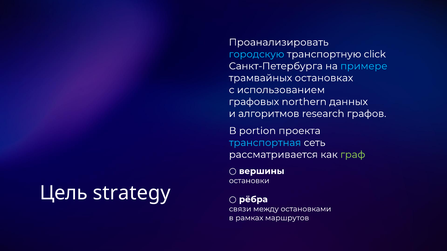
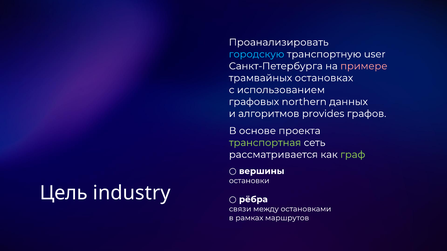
click: click -> user
примере colour: light blue -> pink
research: research -> provides
portion: portion -> основе
транспортная colour: light blue -> light green
strategy: strategy -> industry
